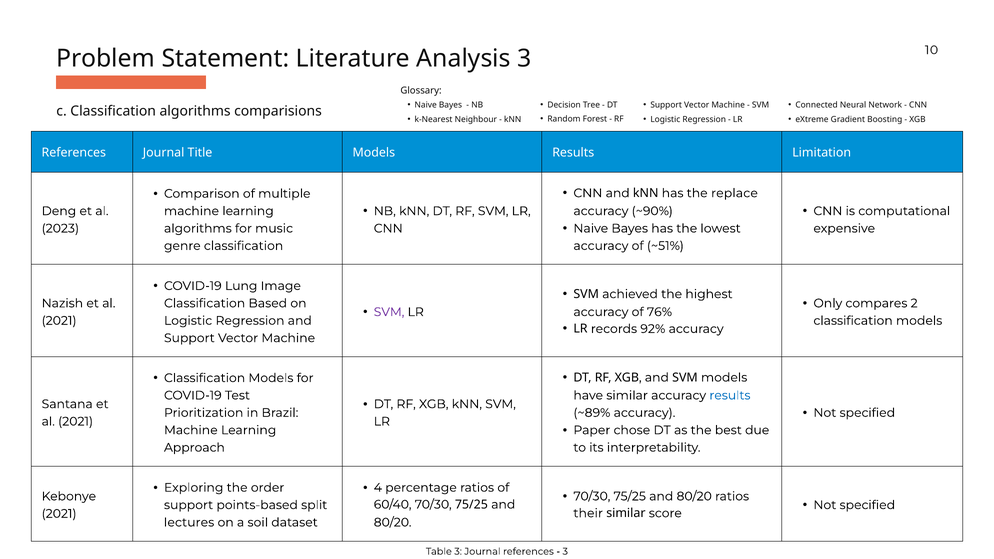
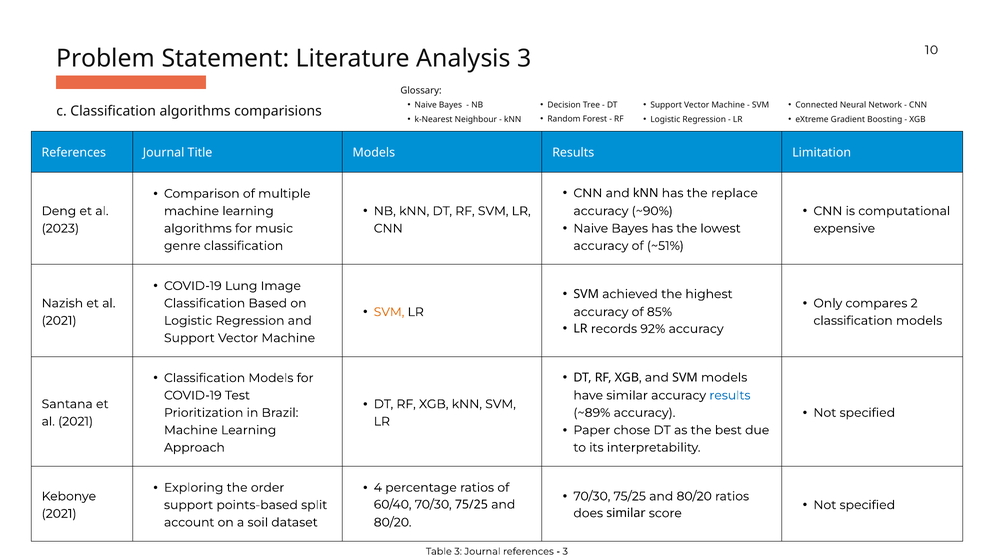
SVM at (389, 312) colour: purple -> orange
76%: 76% -> 85%
their: their -> does
lectures: lectures -> account
